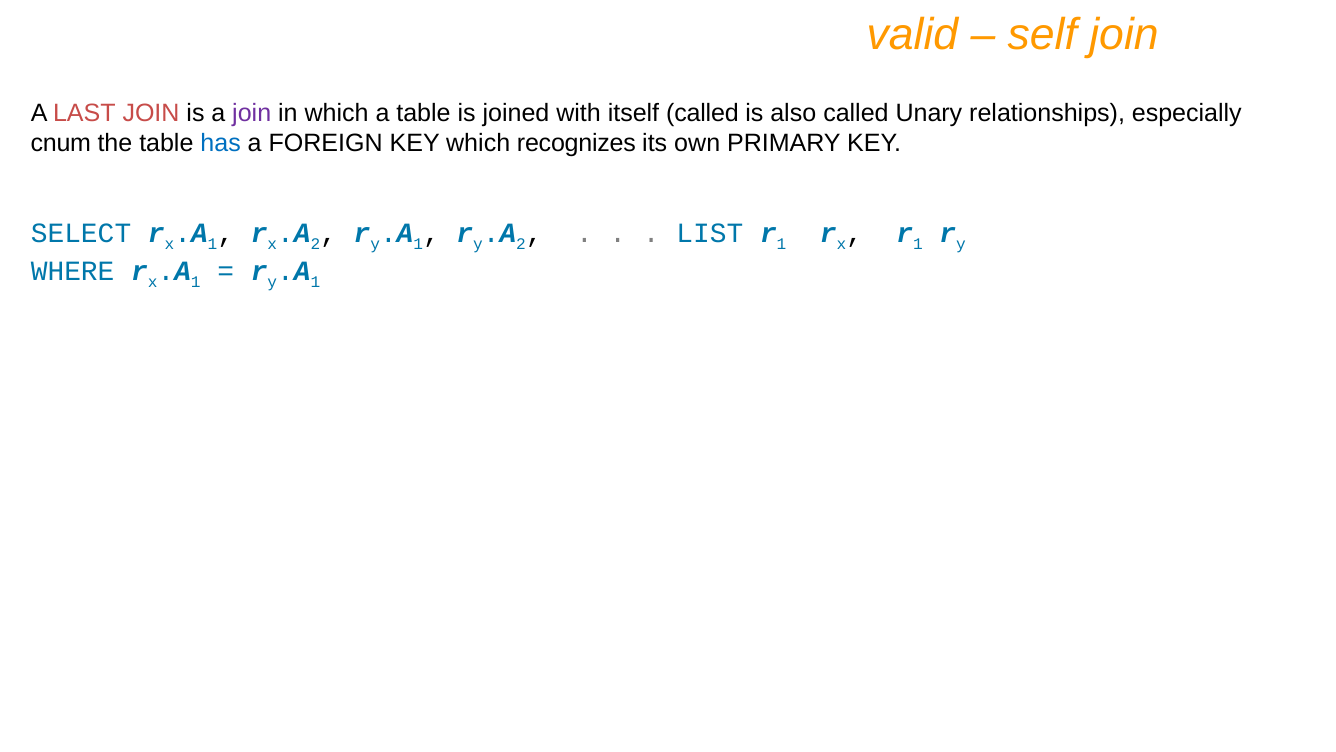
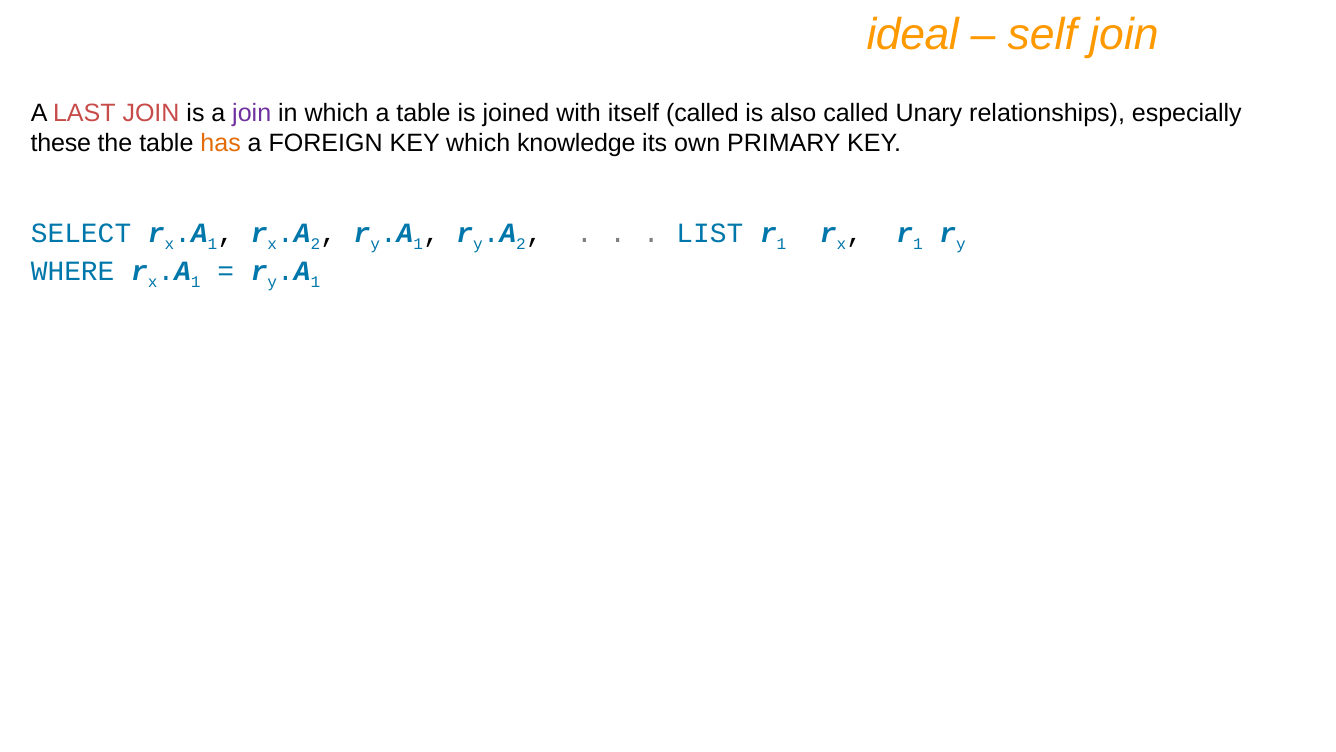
valid: valid -> ideal
cnum: cnum -> these
has colour: blue -> orange
recognizes: recognizes -> knowledge
